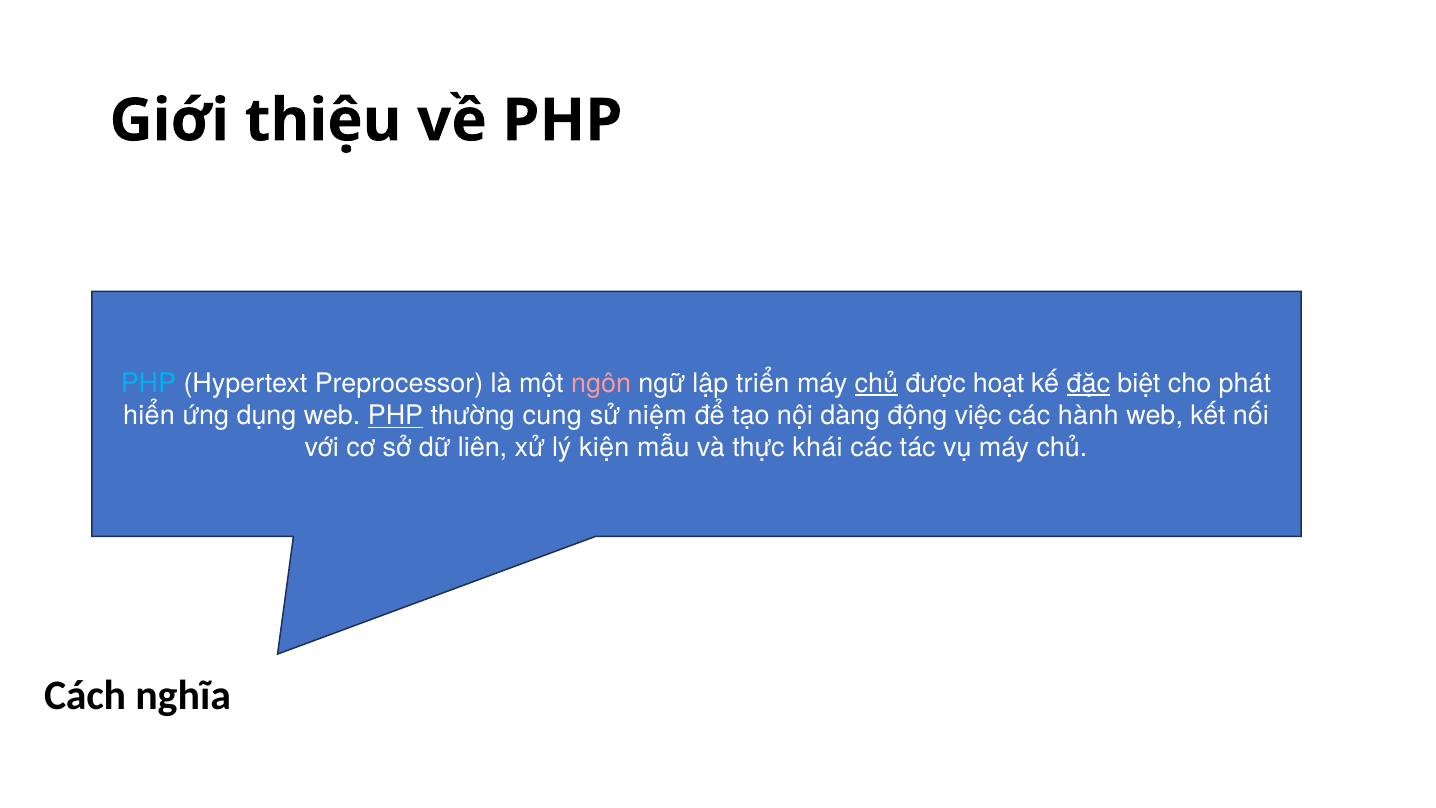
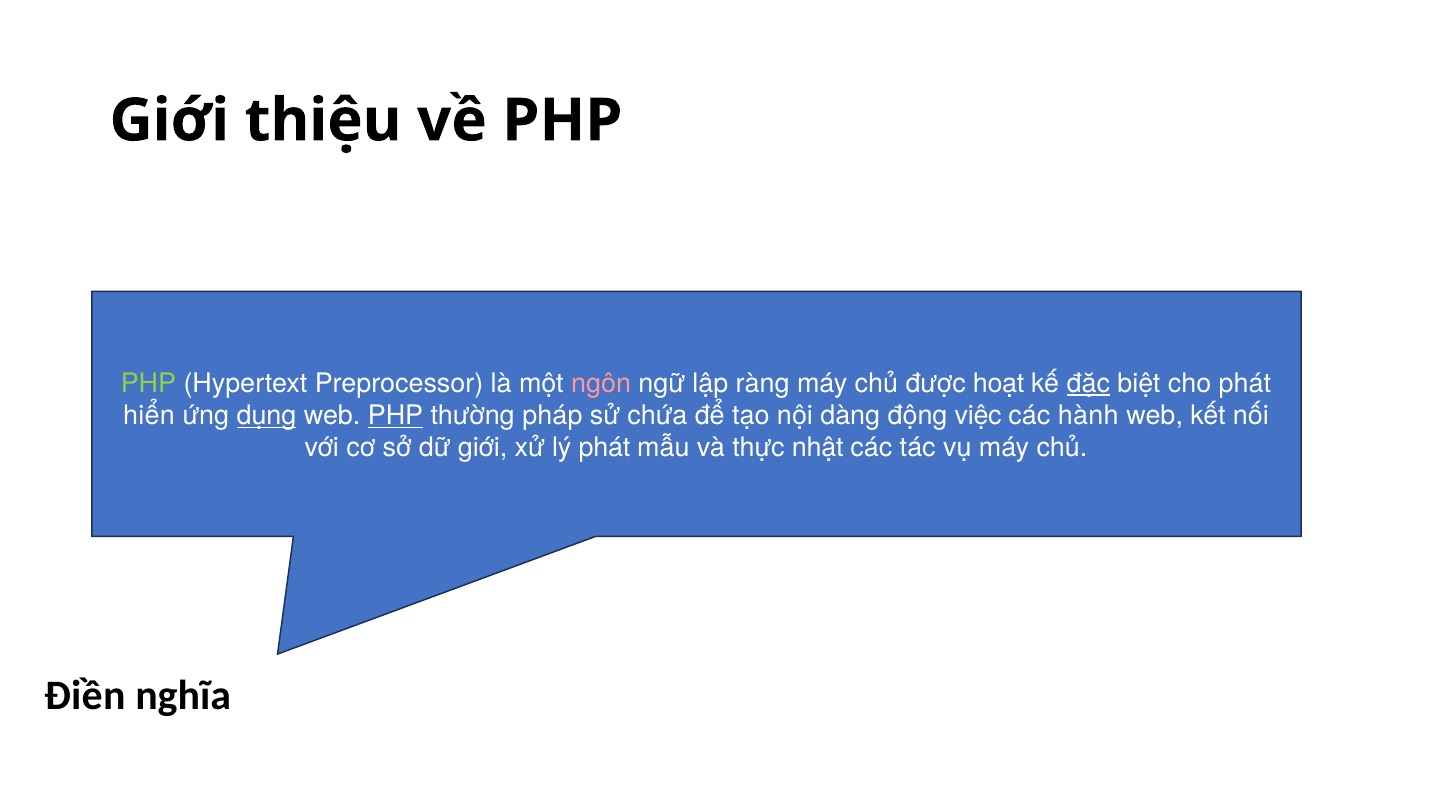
PHP at (148, 383) colour: light blue -> light green
triển: triển -> ràng
chủ at (876, 383) underline: present -> none
dụng underline: none -> present
cung: cung -> pháp
niệm: niệm -> chứa
dữ liên: liên -> giới
lý kiện: kiện -> phát
khái: khái -> nhật
Cách: Cách -> Điền
